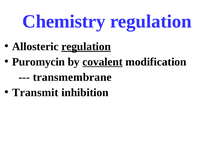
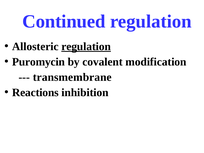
Chemistry: Chemistry -> Continued
covalent underline: present -> none
Transmit: Transmit -> Reactions
